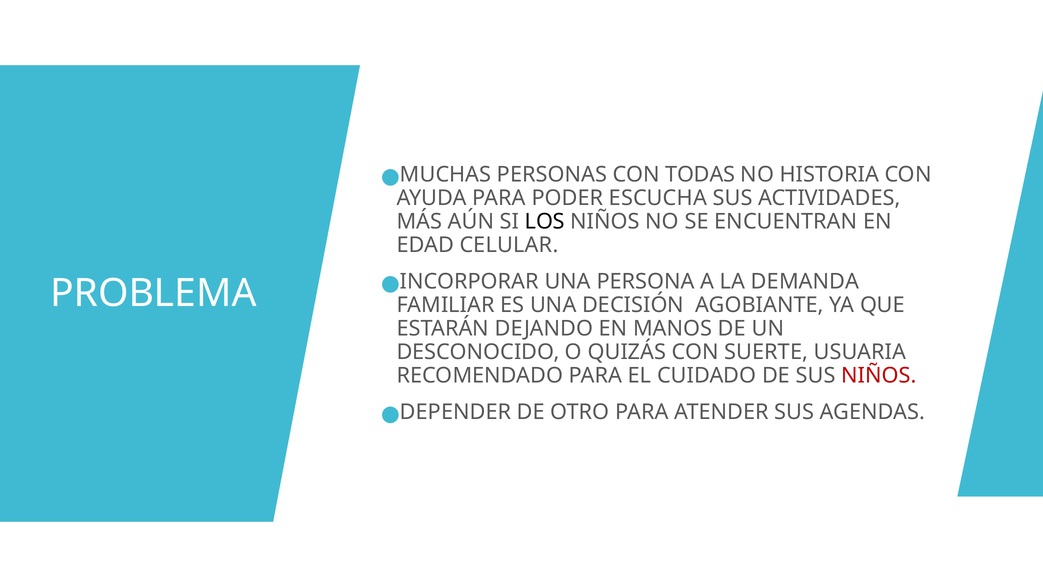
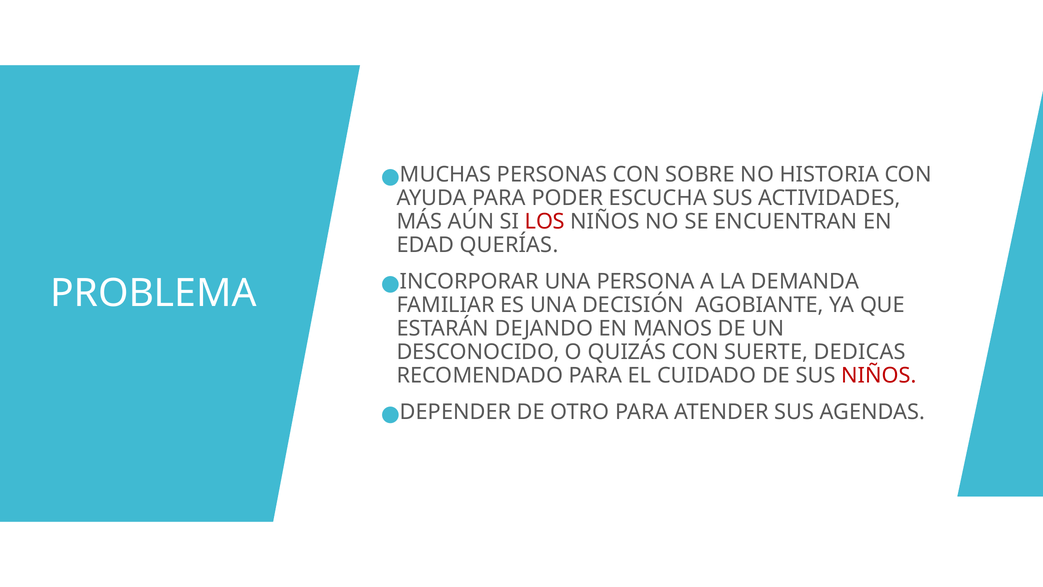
TODAS: TODAS -> SOBRE
LOS colour: black -> red
CELULAR: CELULAR -> QUERÍAS
USUARIA: USUARIA -> DEDICAS
